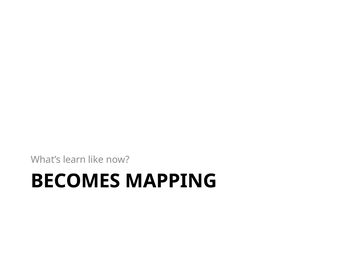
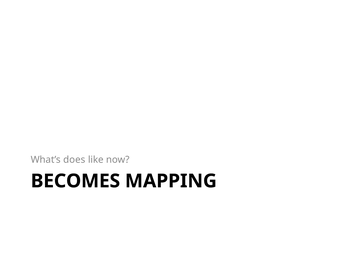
learn: learn -> does
